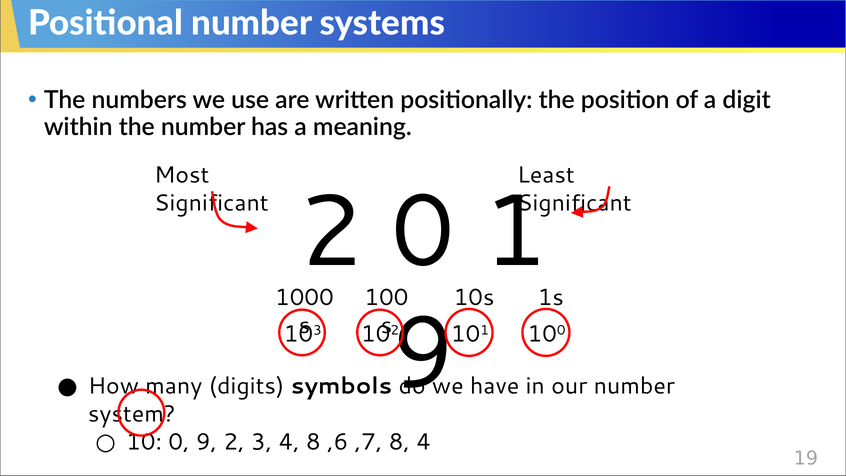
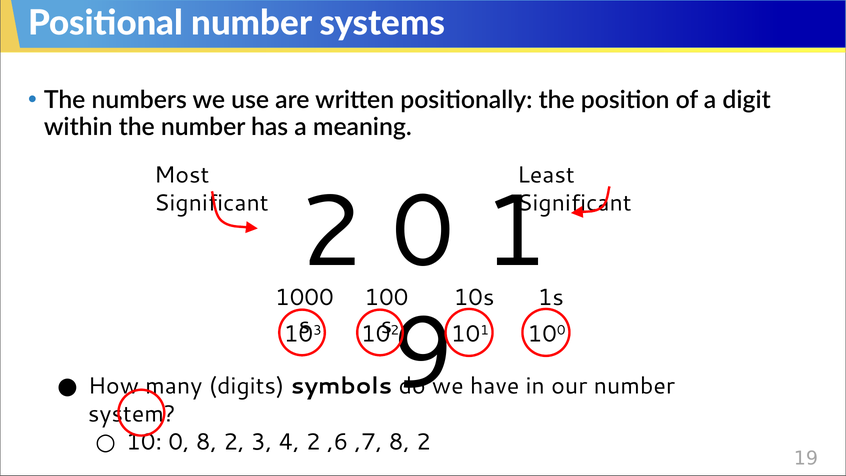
0 9: 9 -> 8
4 8: 8 -> 2
,7 8 4: 4 -> 2
